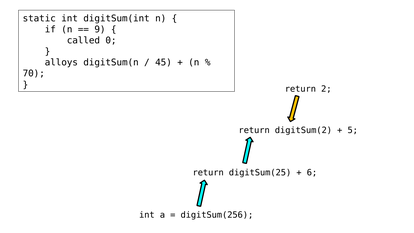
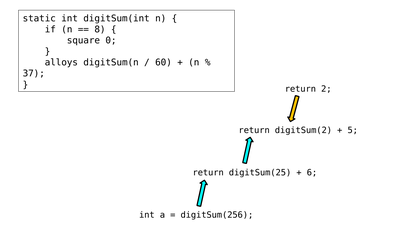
9: 9 -> 8
called: called -> square
45: 45 -> 60
70: 70 -> 37
